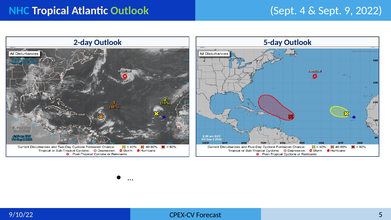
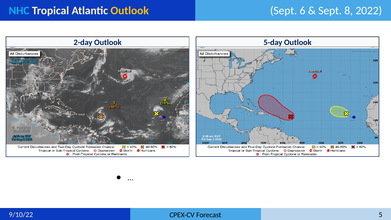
Outlook at (130, 11) colour: light green -> yellow
4: 4 -> 6
9: 9 -> 8
